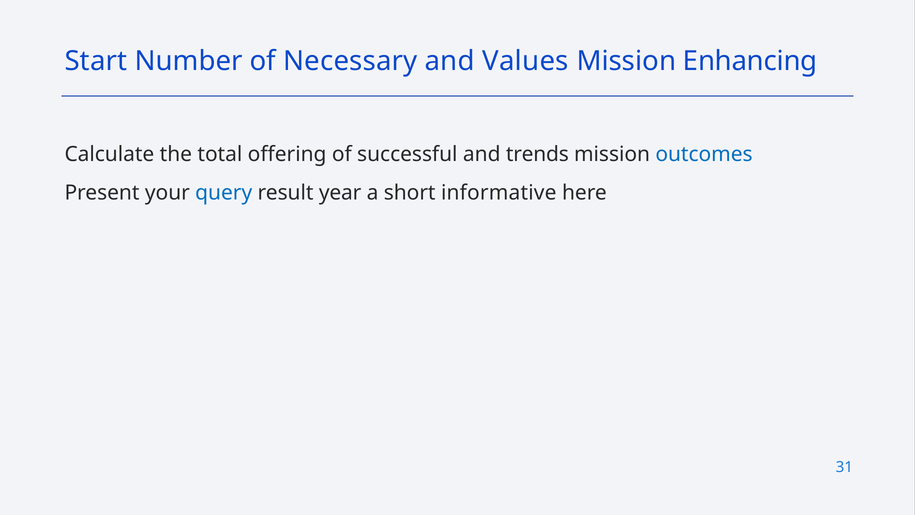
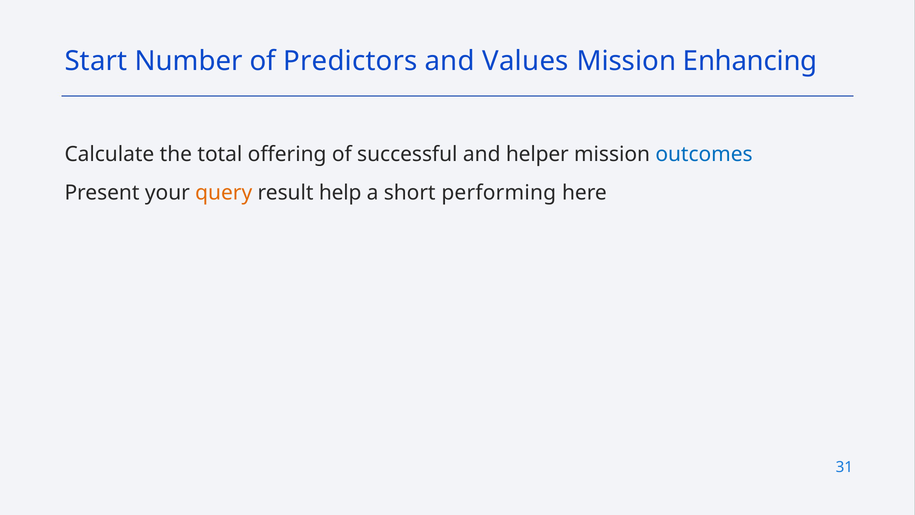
Necessary: Necessary -> Predictors
trends: trends -> helper
query colour: blue -> orange
year: year -> help
informative: informative -> performing
